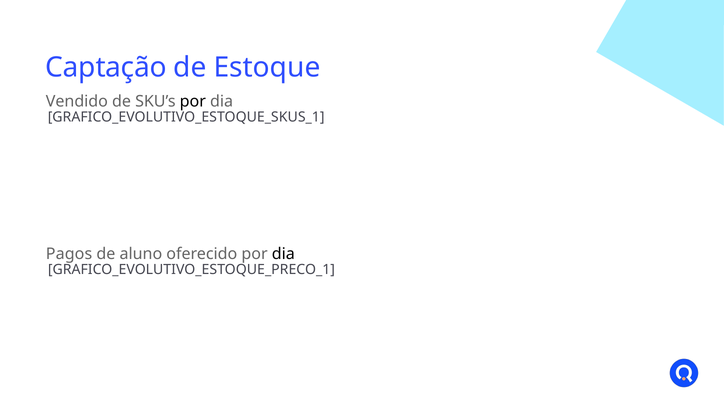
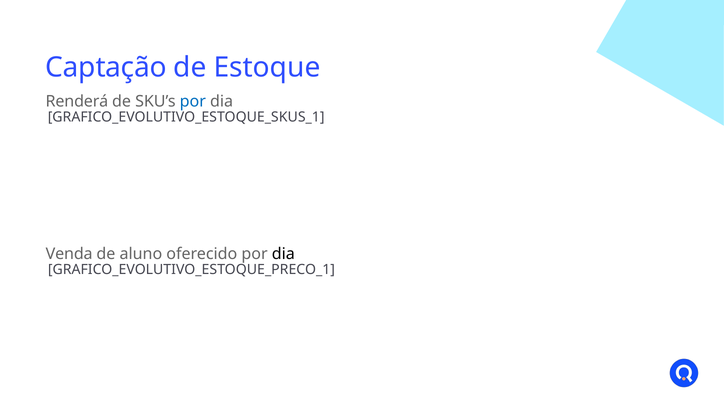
Vendido: Vendido -> Renderá
por at (193, 102) colour: black -> blue
Pagos: Pagos -> Venda
